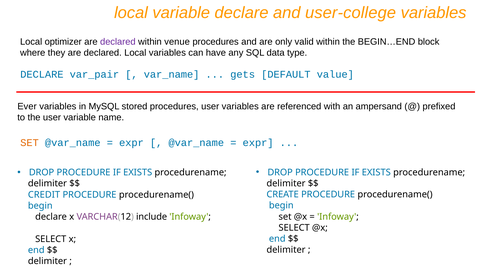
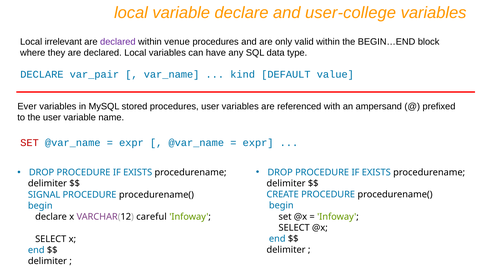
optimizer: optimizer -> irrelevant
gets: gets -> kind
SET at (30, 143) colour: orange -> red
CREDIT: CREDIT -> SIGNAL
include: include -> careful
